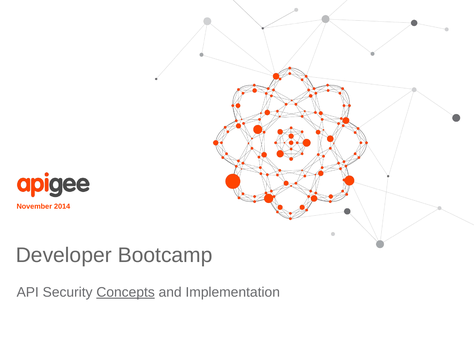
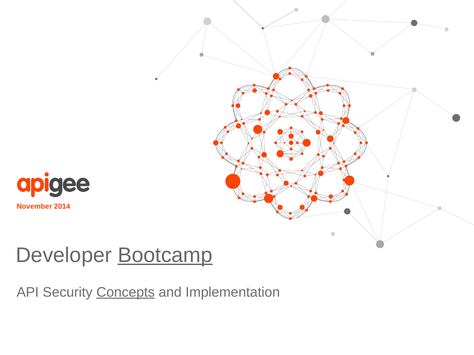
Bootcamp underline: none -> present
